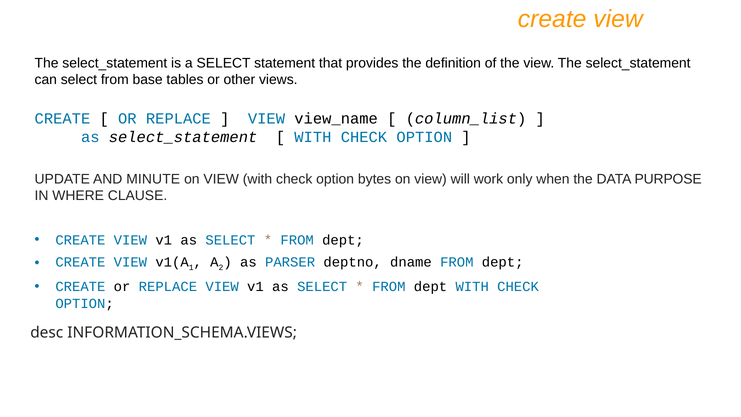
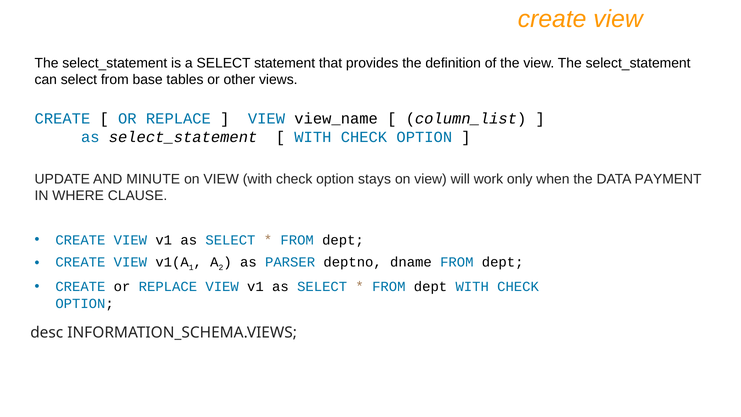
bytes: bytes -> stays
PURPOSE: PURPOSE -> PAYMENT
